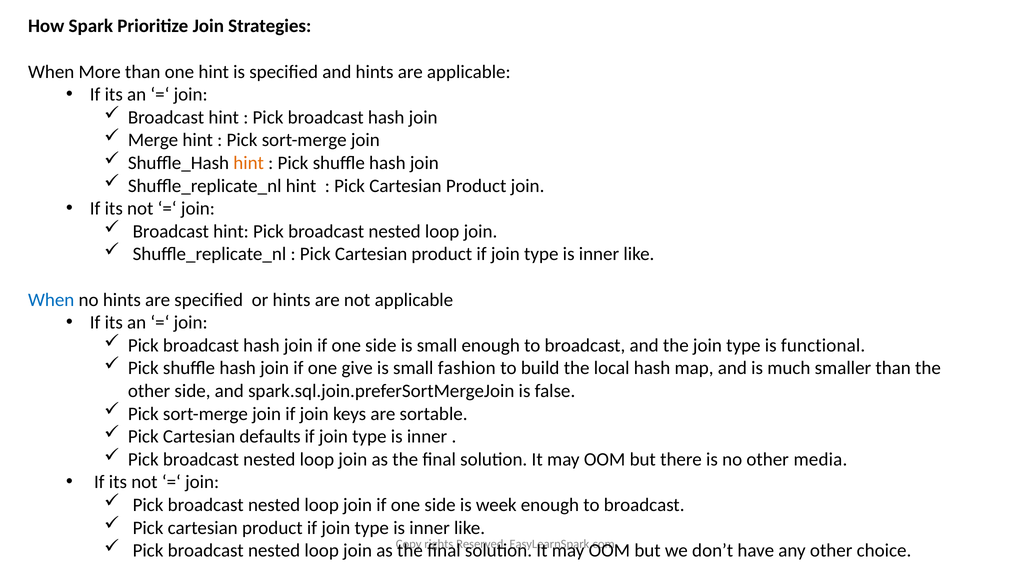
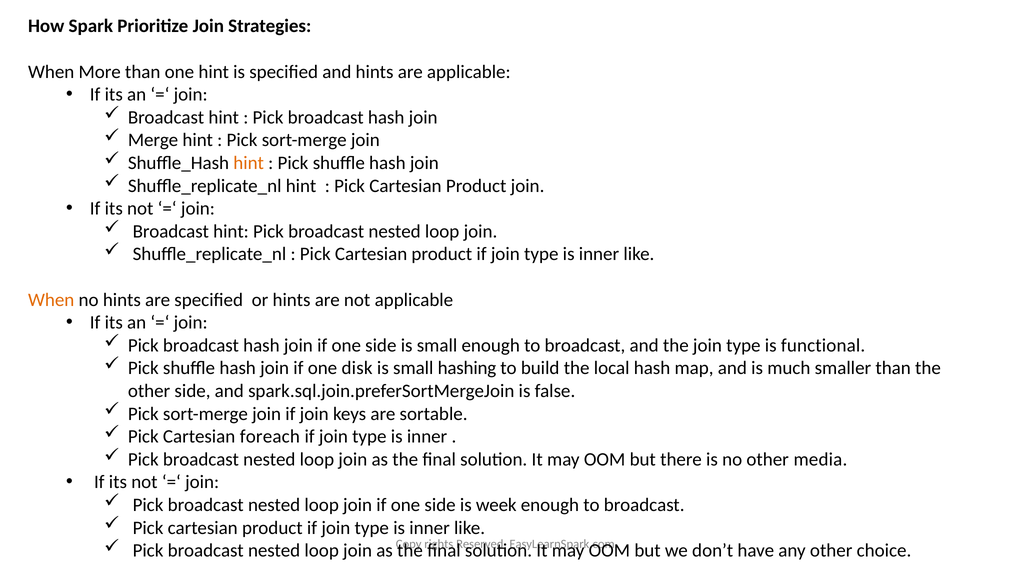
When at (51, 300) colour: blue -> orange
give: give -> disk
fashion: fashion -> hashing
defaults: defaults -> foreach
